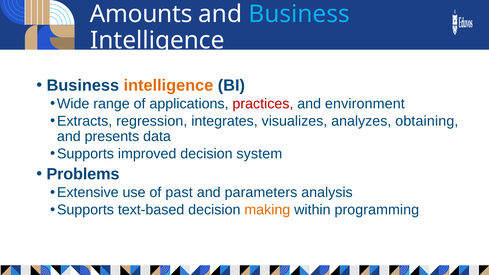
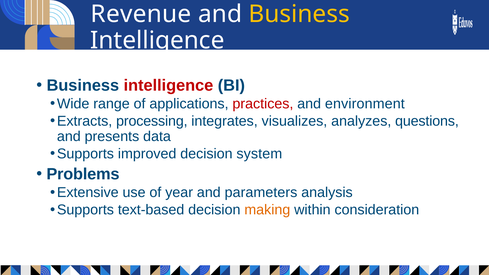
Amounts: Amounts -> Revenue
Business at (299, 14) colour: light blue -> yellow
intelligence at (168, 85) colour: orange -> red
regression: regression -> processing
obtaining: obtaining -> questions
past: past -> year
programming: programming -> consideration
